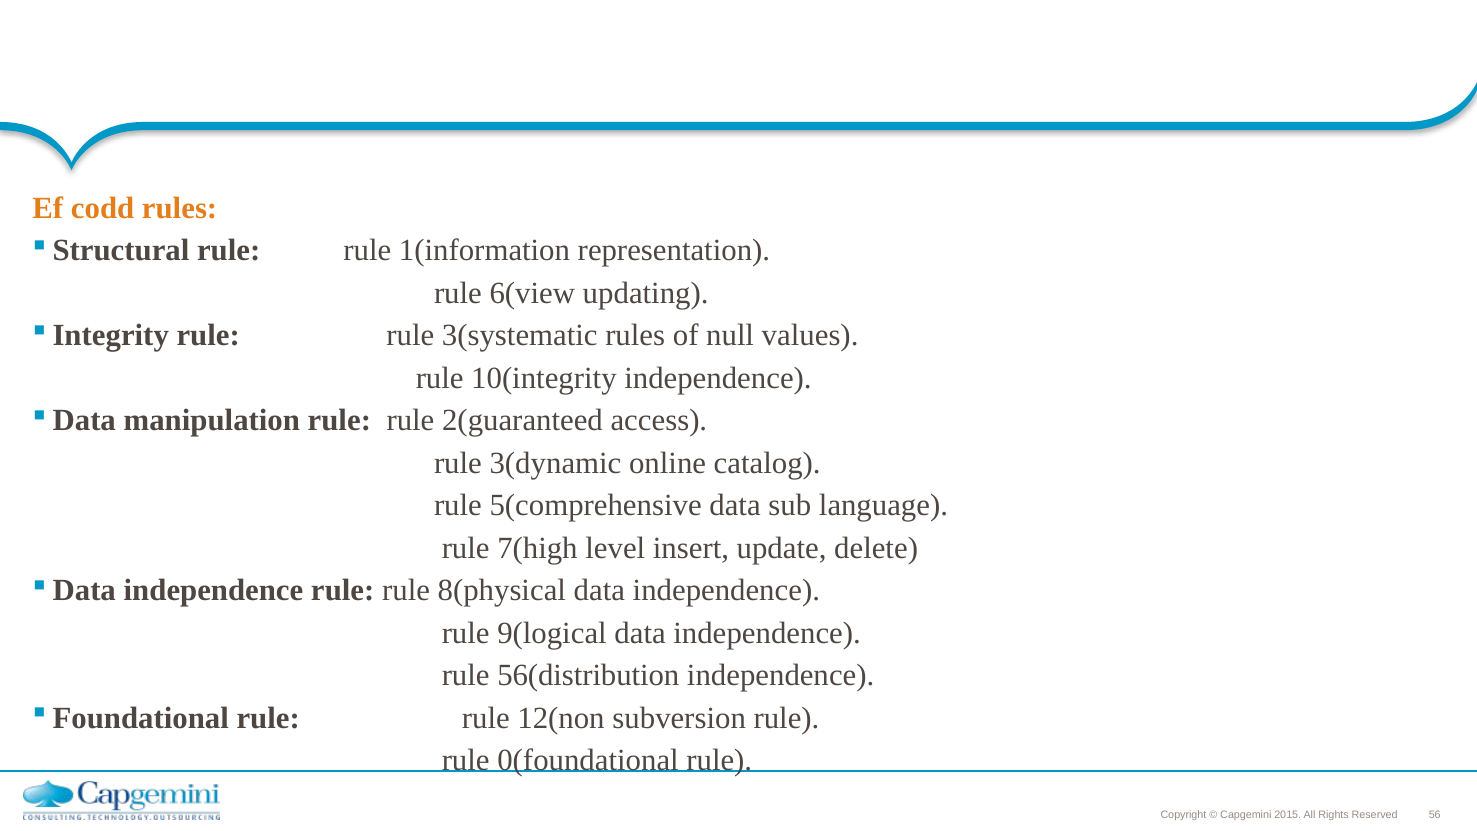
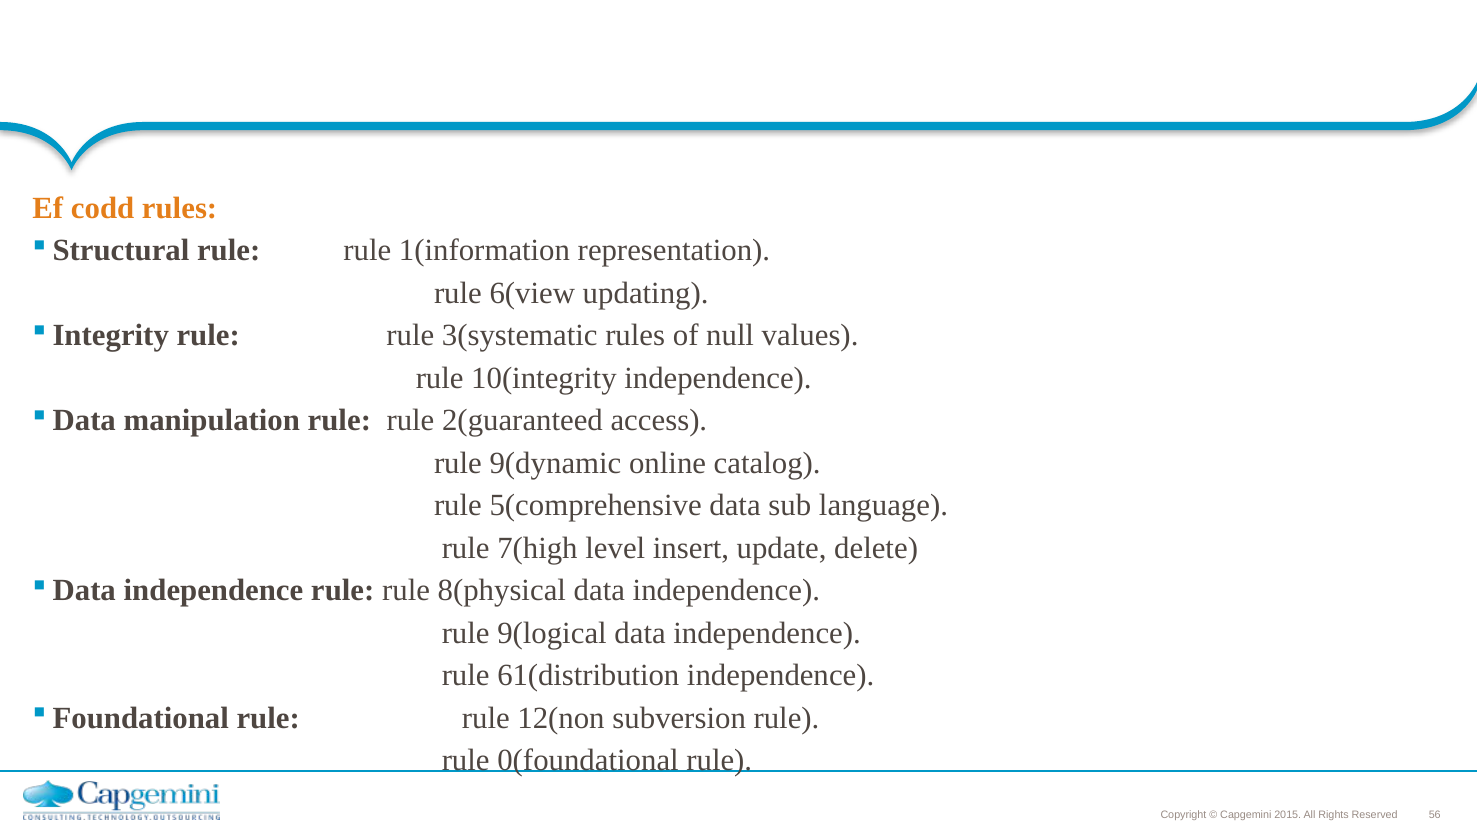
3(dynamic: 3(dynamic -> 9(dynamic
56(distribution: 56(distribution -> 61(distribution
